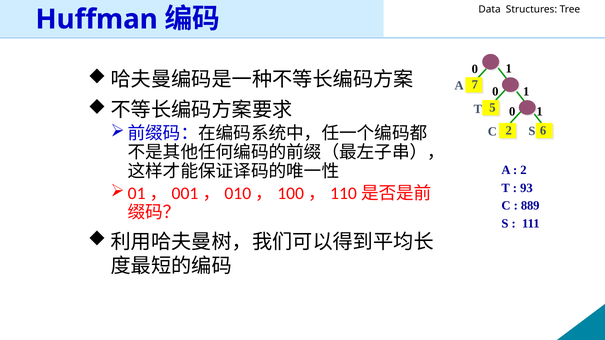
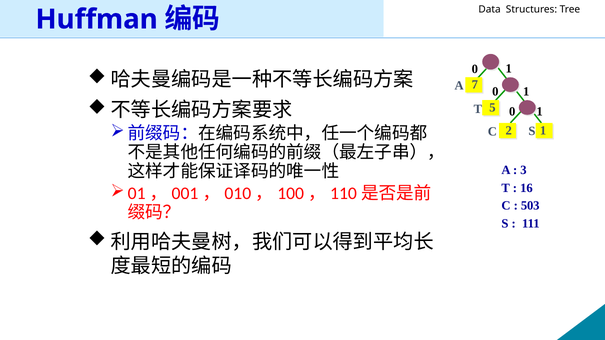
2 6: 6 -> 1
2 at (523, 170): 2 -> 3
93: 93 -> 16
889: 889 -> 503
